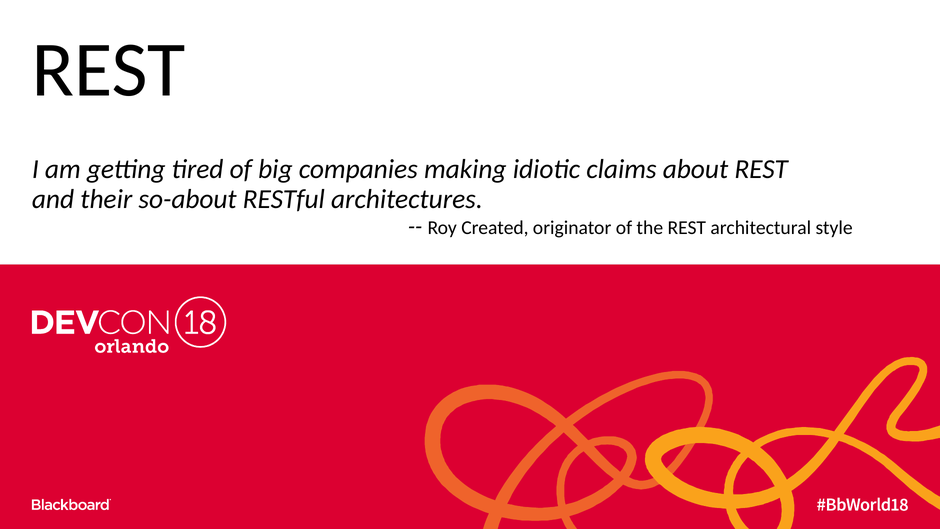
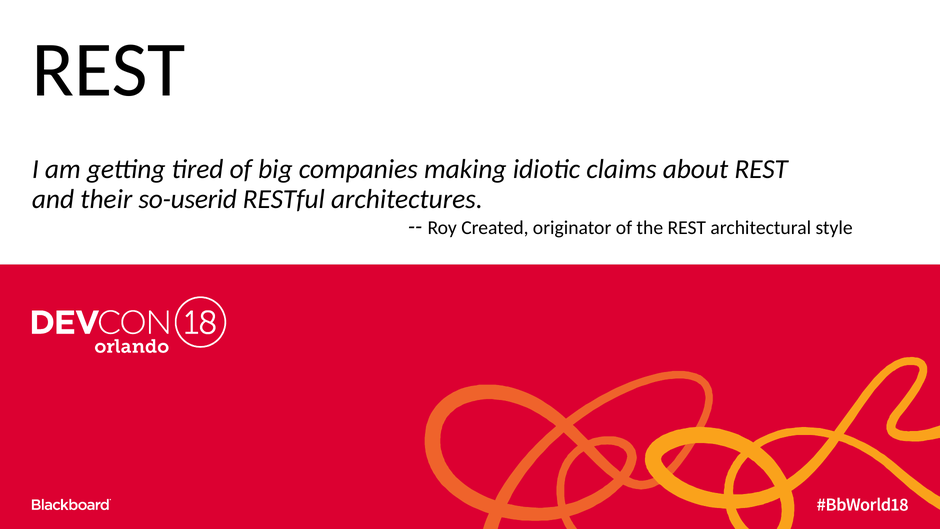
so-about: so-about -> so-userid
